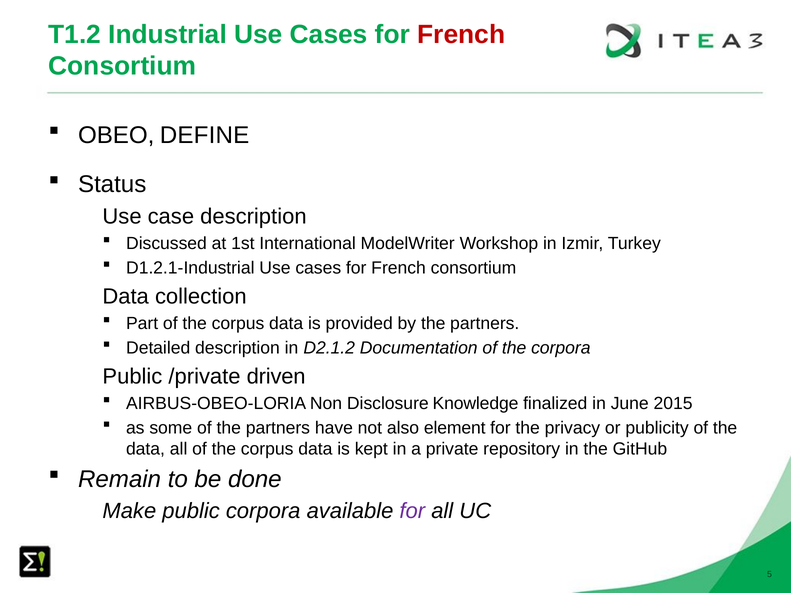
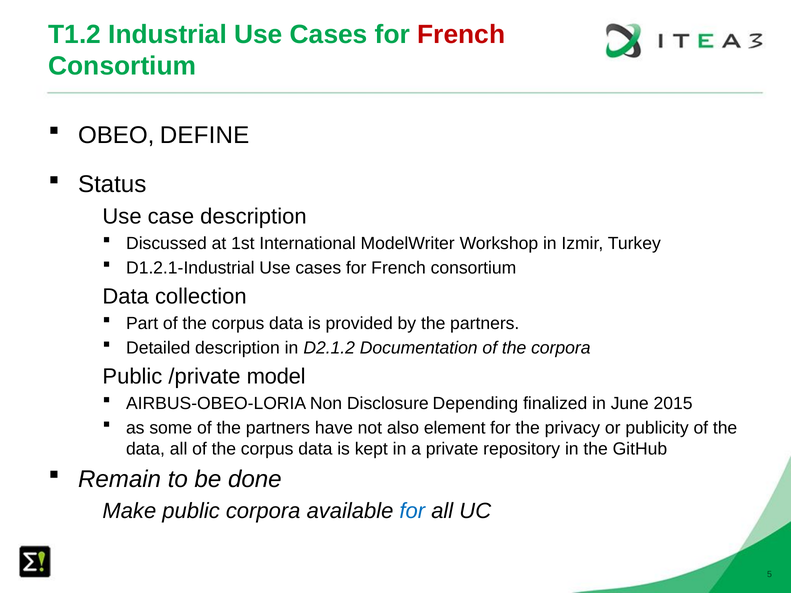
driven: driven -> model
Knowledge: Knowledge -> Depending
for at (412, 511) colour: purple -> blue
